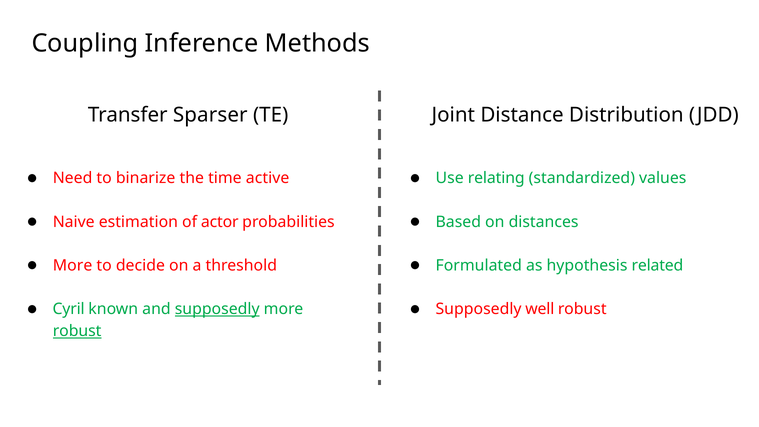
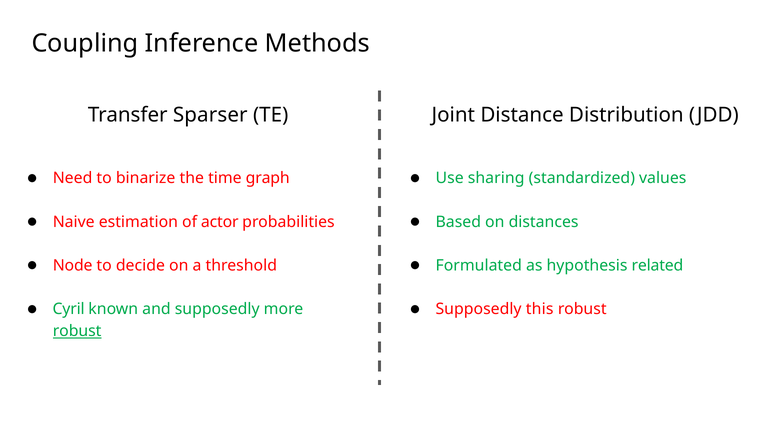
active: active -> graph
relating: relating -> sharing
More at (73, 266): More -> Node
supposedly at (217, 309) underline: present -> none
well: well -> this
